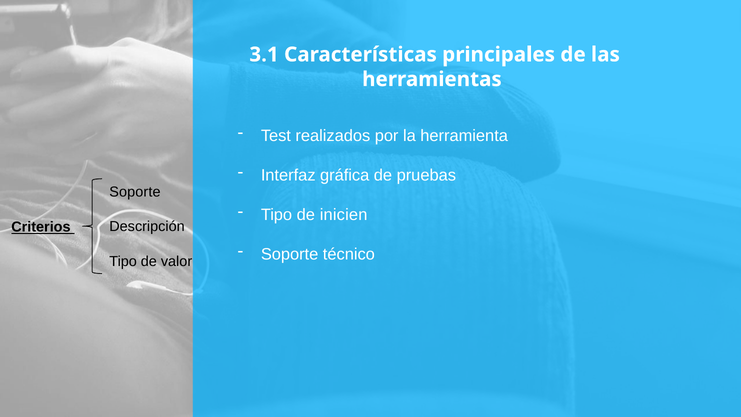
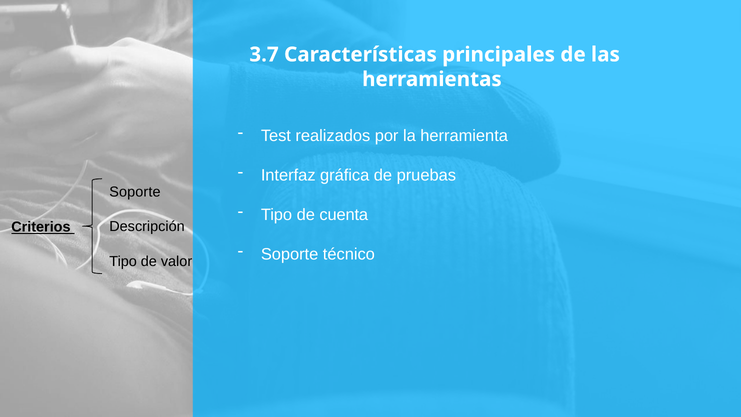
3.1: 3.1 -> 3.7
inicien: inicien -> cuenta
